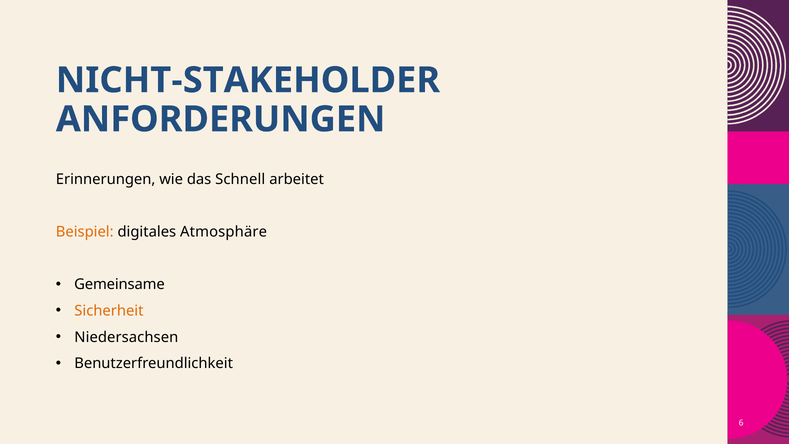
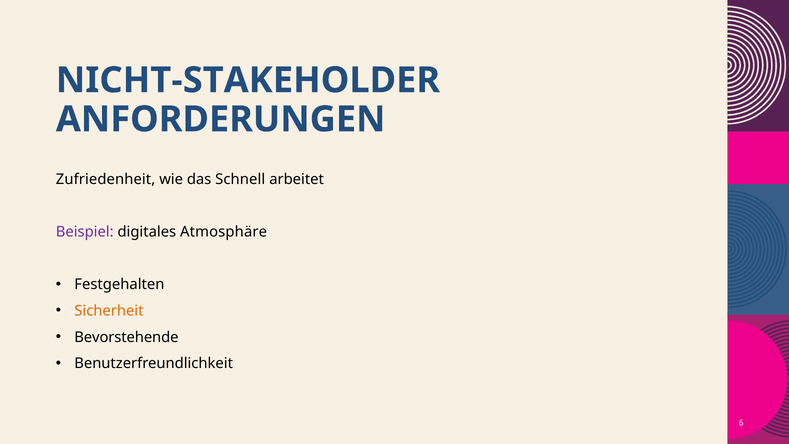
Erinnerungen: Erinnerungen -> Zufriedenheit
Beispiel colour: orange -> purple
Gemeinsame: Gemeinsame -> Festgehalten
Niedersachsen: Niedersachsen -> Bevorstehende
